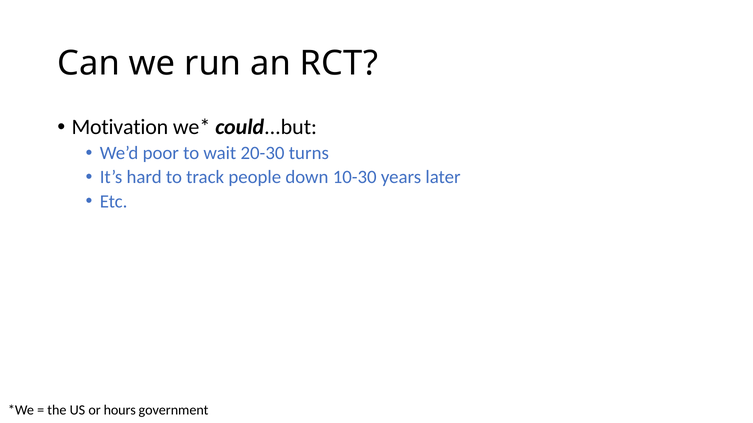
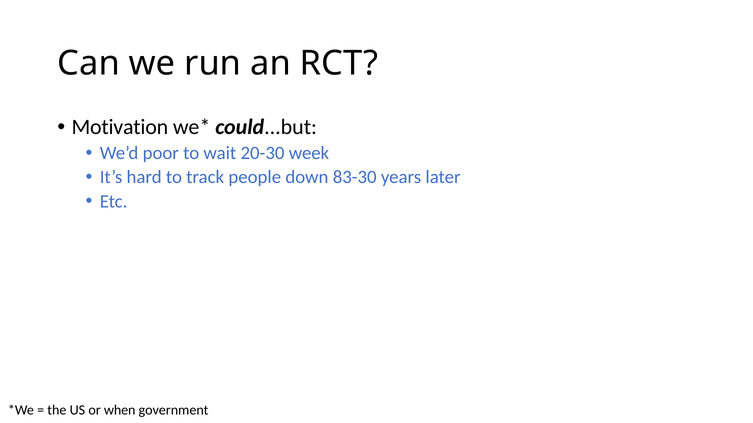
turns: turns -> week
10-30: 10-30 -> 83-30
hours: hours -> when
